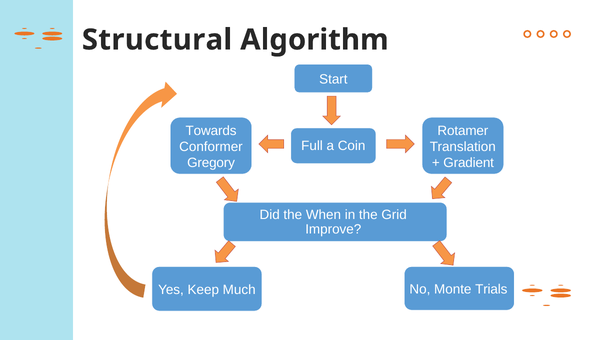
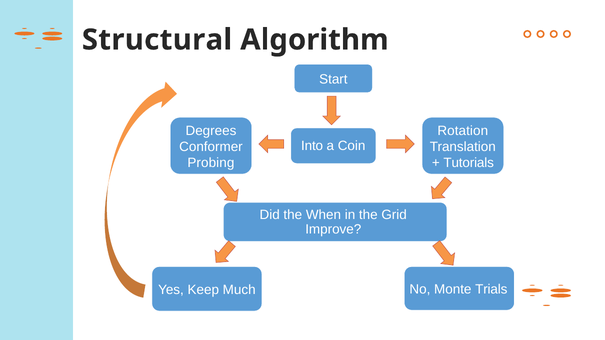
Towards: Towards -> Degrees
Rotamer: Rotamer -> Rotation
Full: Full -> Into
Gregory: Gregory -> Probing
Gradient: Gradient -> Tutorials
